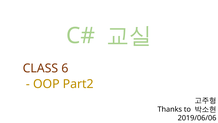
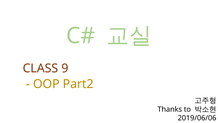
6: 6 -> 9
